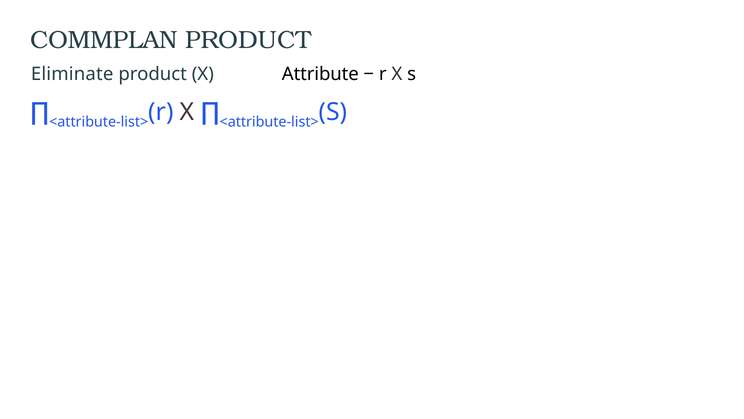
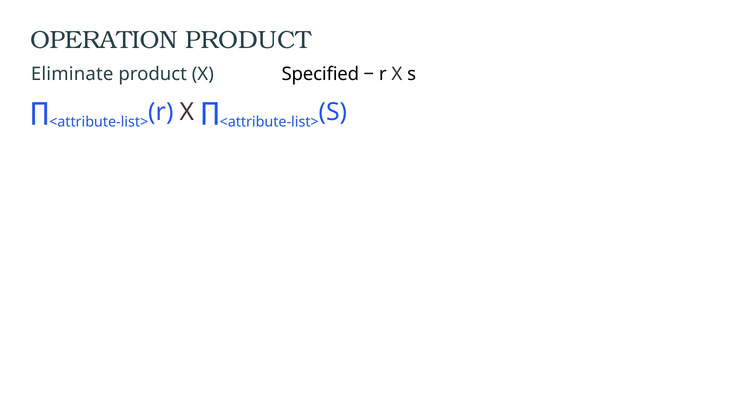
COMMPLAN: COMMPLAN -> OPERATION
Attribute: Attribute -> Specified
